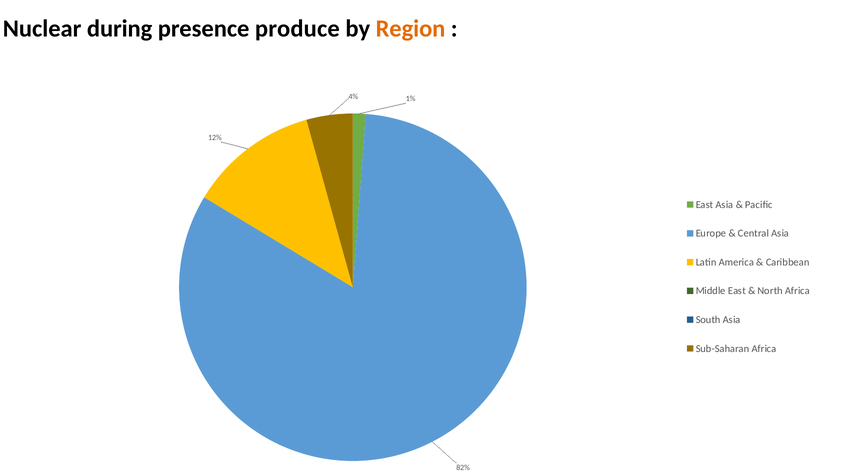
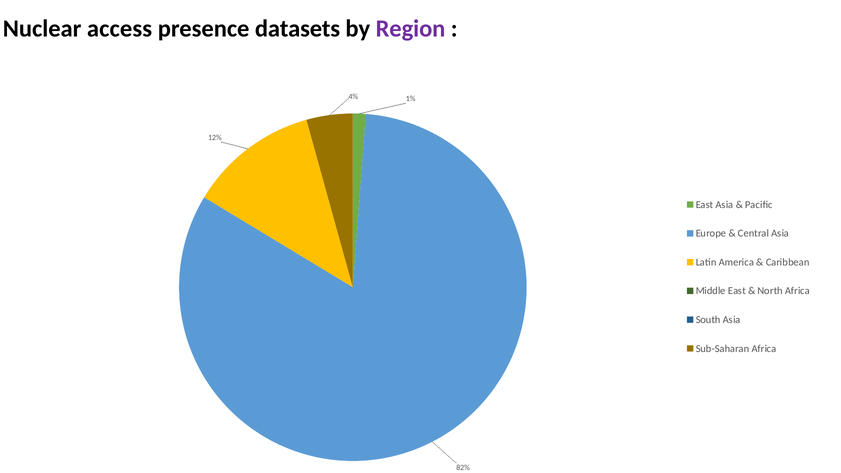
during: during -> access
produce: produce -> datasets
Region colour: orange -> purple
